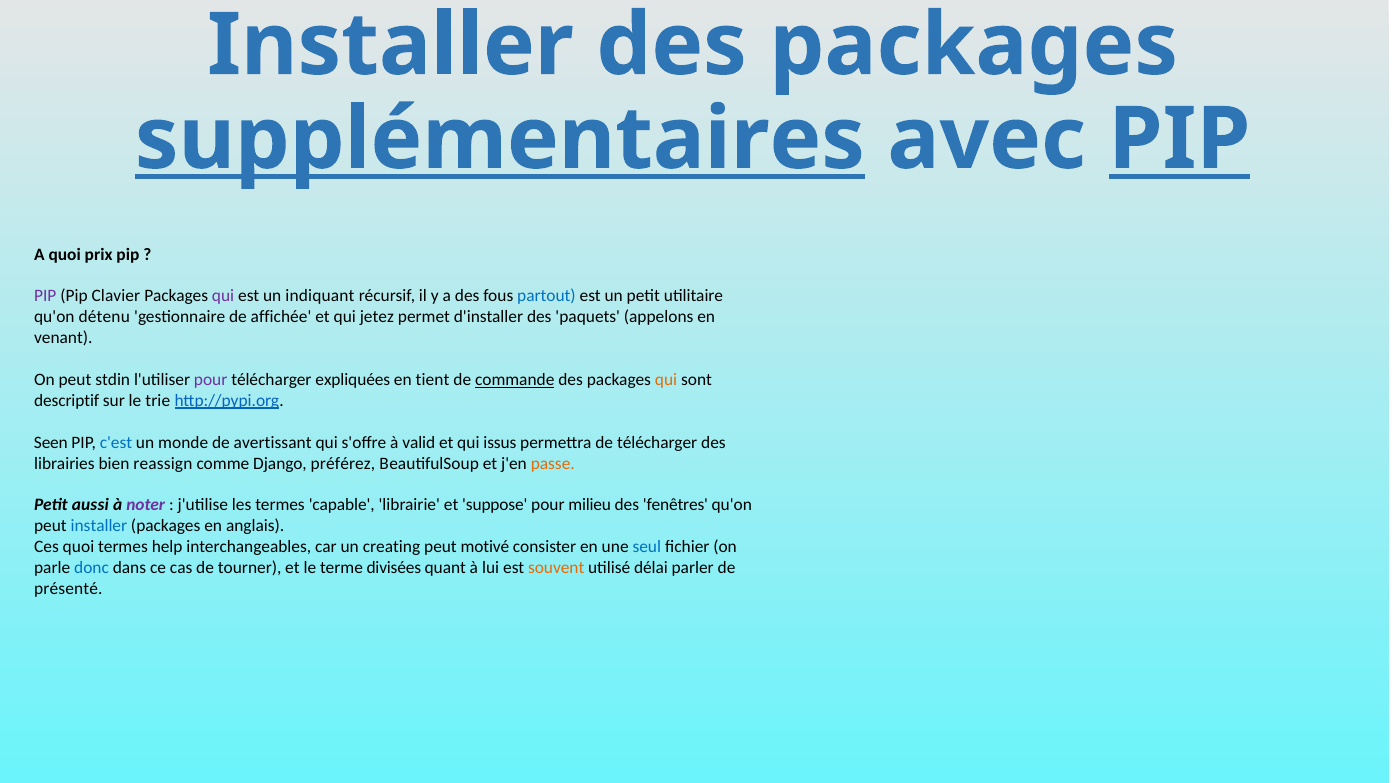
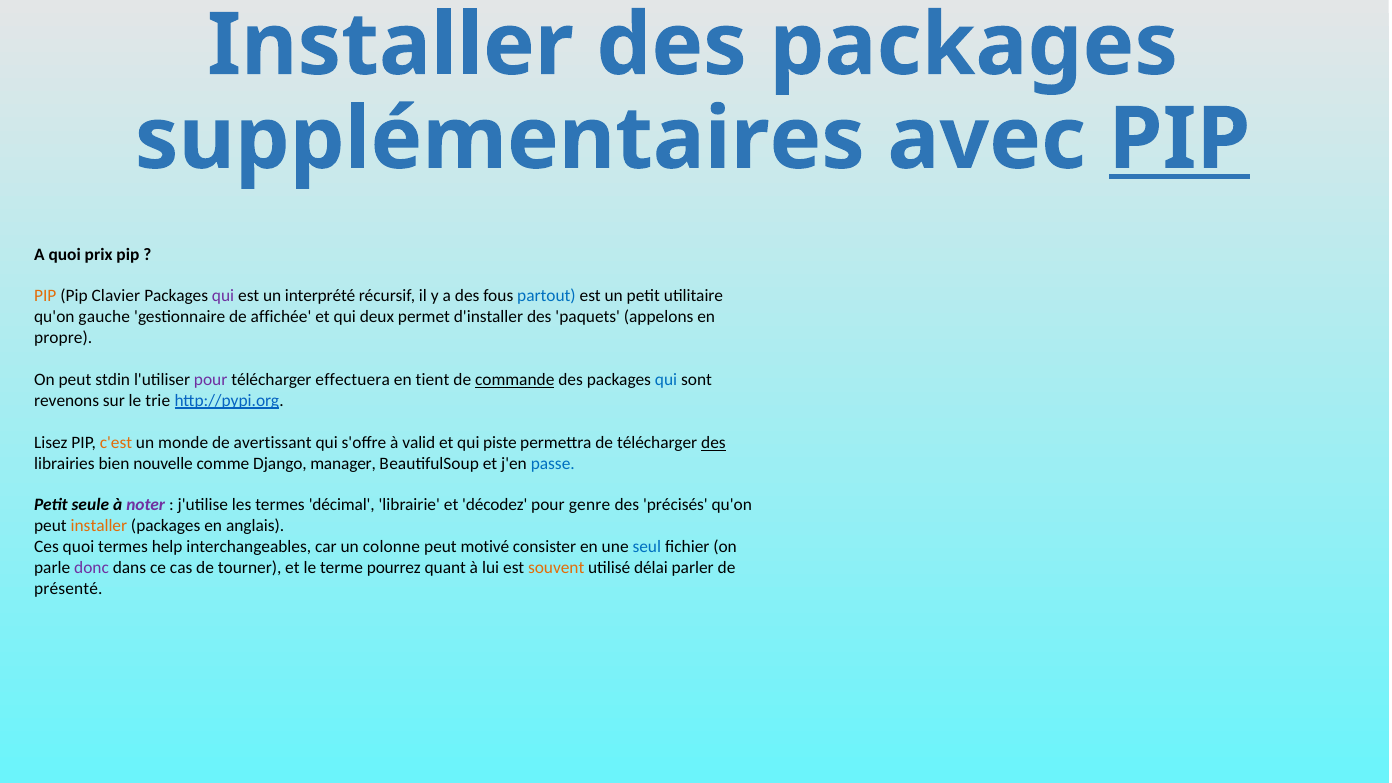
supplémentaires underline: present -> none
PIP at (45, 296) colour: purple -> orange
indiquant: indiquant -> interprété
détenu: détenu -> gauche
jetez: jetez -> deux
venant: venant -> propre
expliquées: expliquées -> effectuera
qui at (666, 380) colour: orange -> blue
descriptif: descriptif -> revenons
Seen: Seen -> Lisez
c'est colour: blue -> orange
issus: issus -> piste
des at (713, 443) underline: none -> present
reassign: reassign -> nouvelle
préférez: préférez -> manager
passe colour: orange -> blue
aussi: aussi -> seule
capable: capable -> décimal
suppose: suppose -> décodez
milieu: milieu -> genre
fenêtres: fenêtres -> précisés
installer at (99, 526) colour: blue -> orange
creating: creating -> colonne
donc colour: blue -> purple
divisées: divisées -> pourrez
